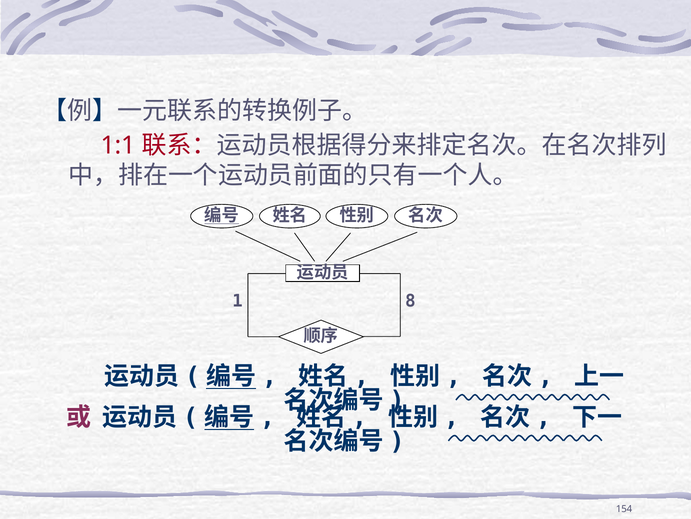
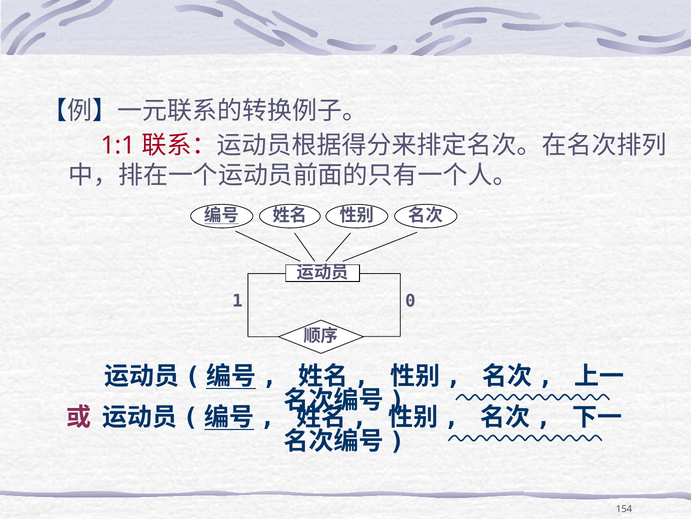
8: 8 -> 0
